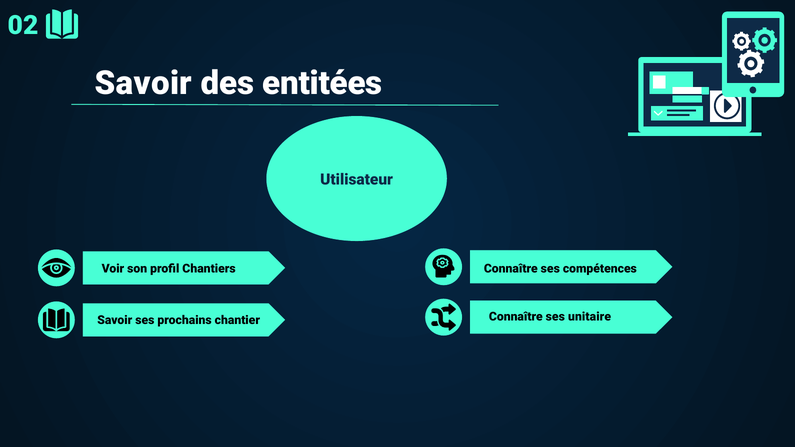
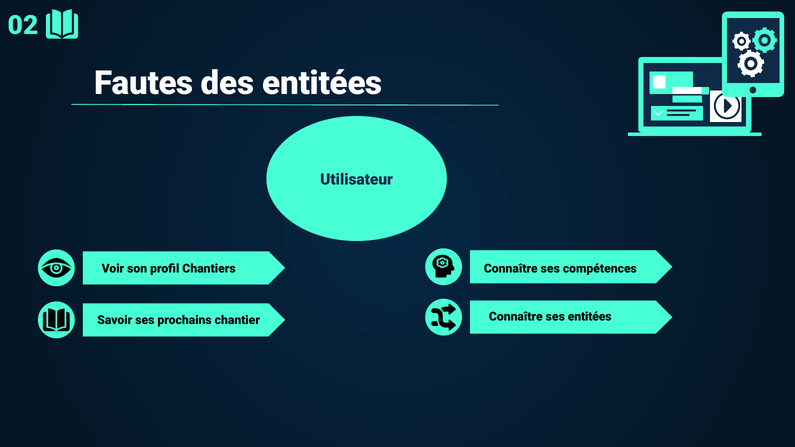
Savoir at (143, 83): Savoir -> Fautes
ses unitaire: unitaire -> entitées
